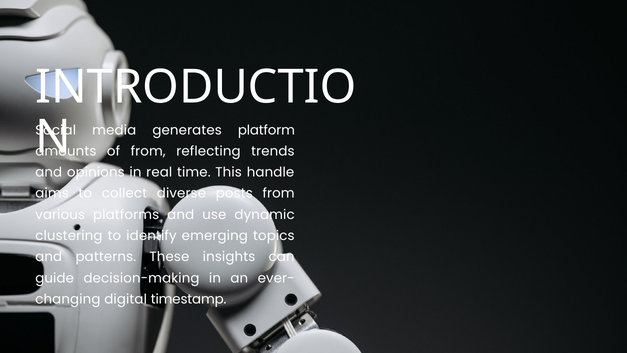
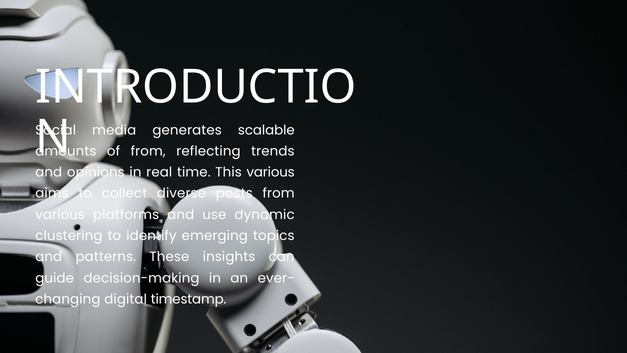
platform: platform -> scalable
This handle: handle -> various
